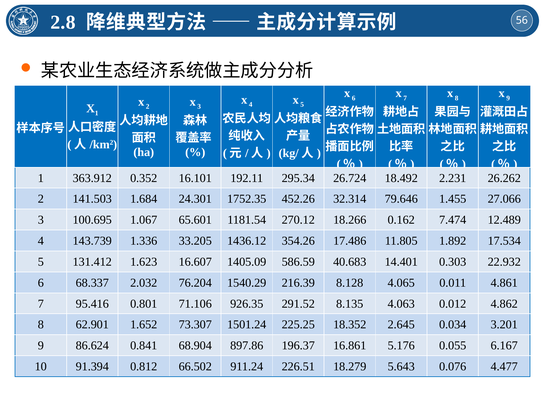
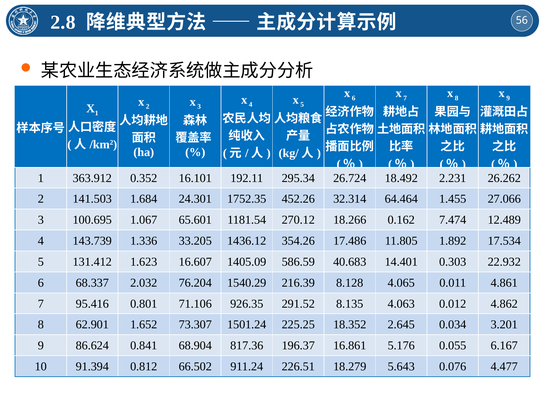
79.646: 79.646 -> 64.464
897.86: 897.86 -> 817.36
